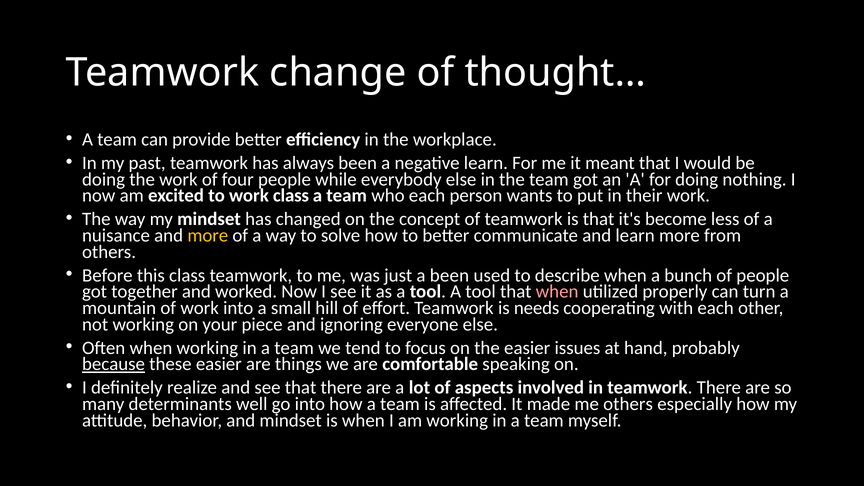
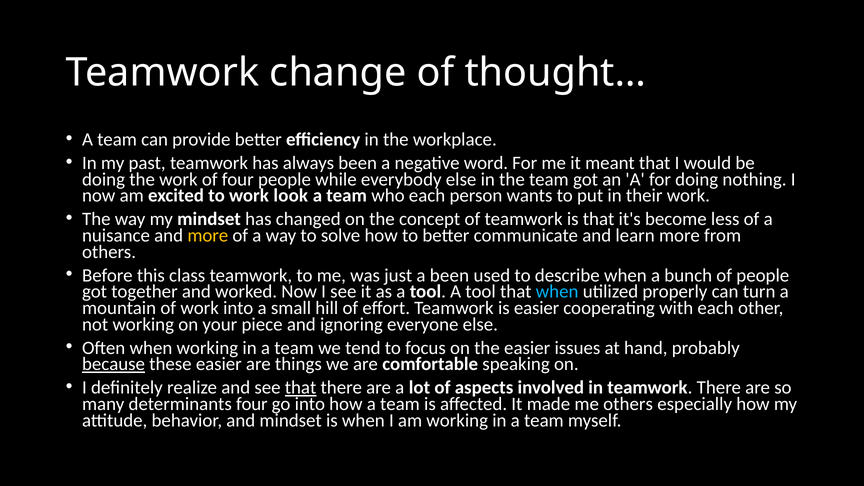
negative learn: learn -> word
work class: class -> look
when at (557, 292) colour: pink -> light blue
is needs: needs -> easier
that at (301, 388) underline: none -> present
determinants well: well -> four
